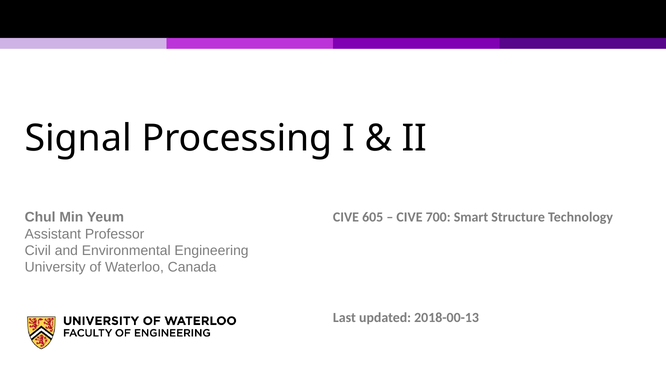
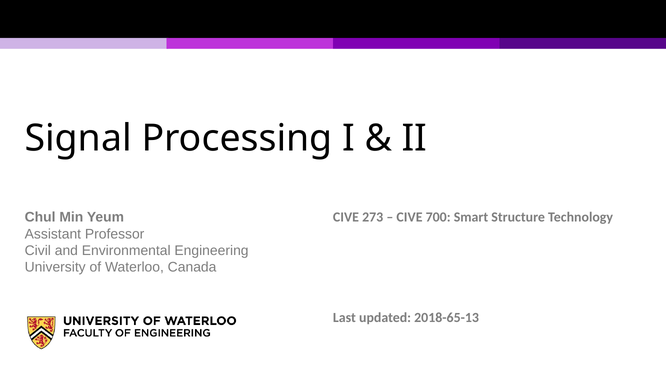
605: 605 -> 273
2018-00-13: 2018-00-13 -> 2018-65-13
